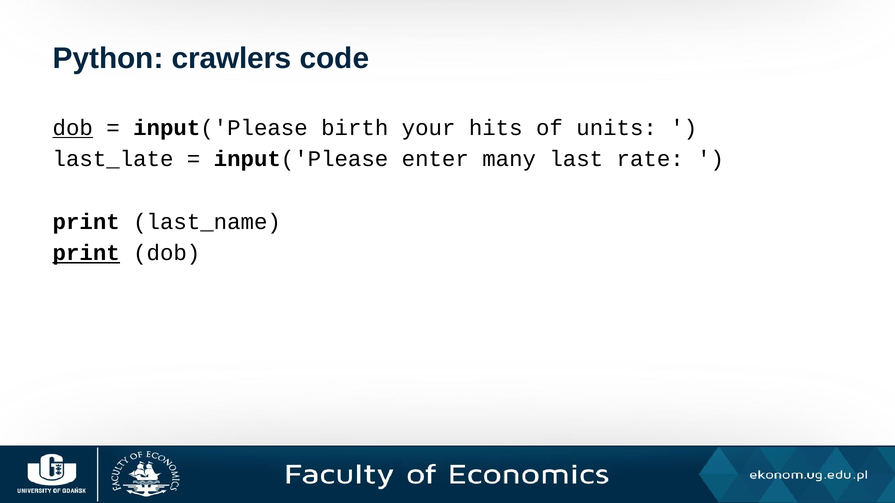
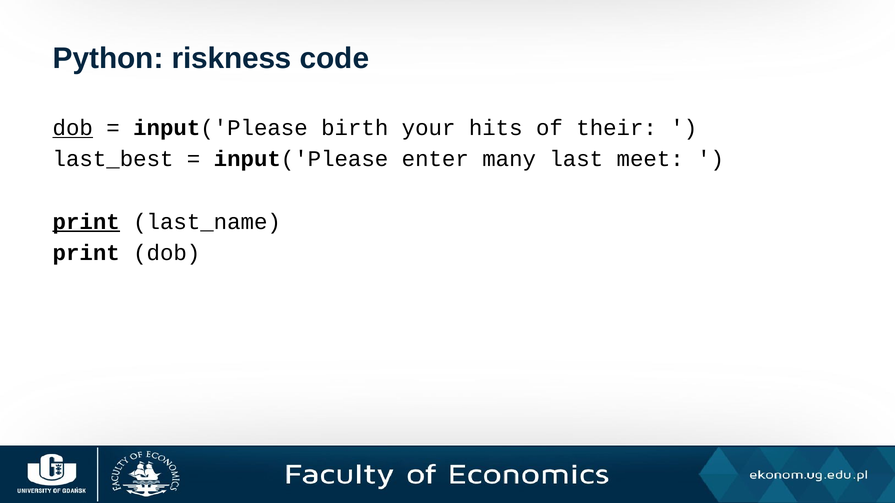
crawlers: crawlers -> riskness
units: units -> their
last_late: last_late -> last_best
rate: rate -> meet
print at (86, 222) underline: none -> present
print at (86, 253) underline: present -> none
